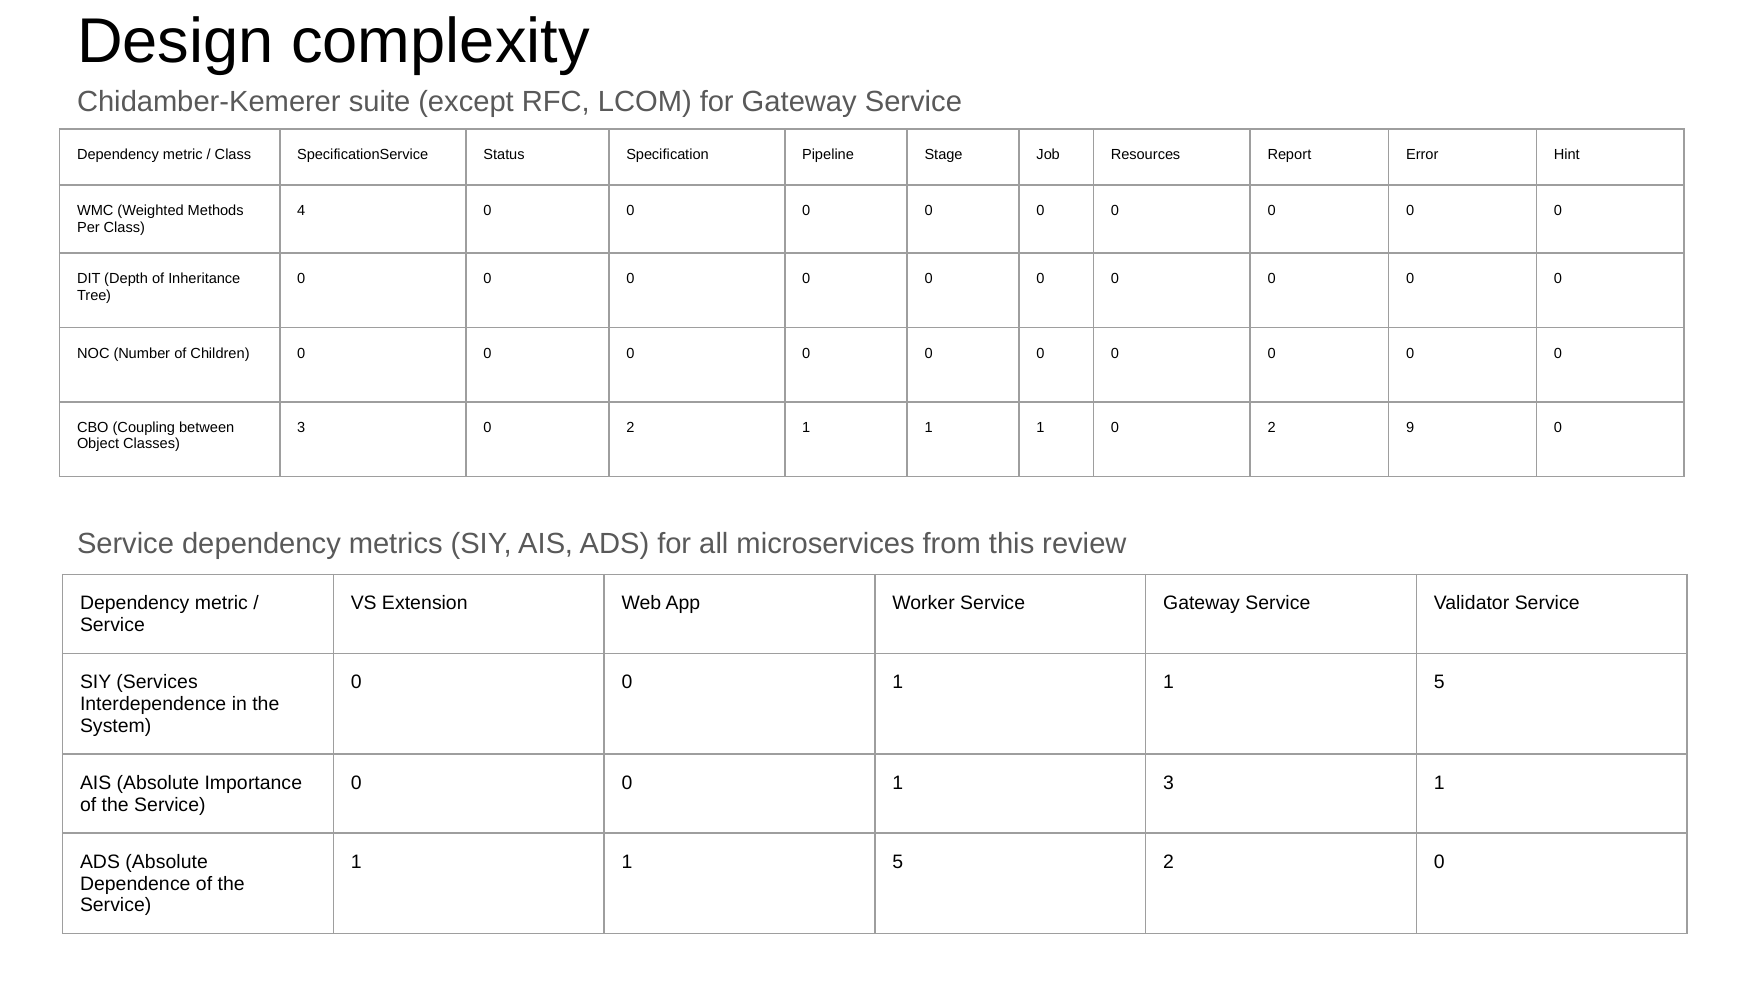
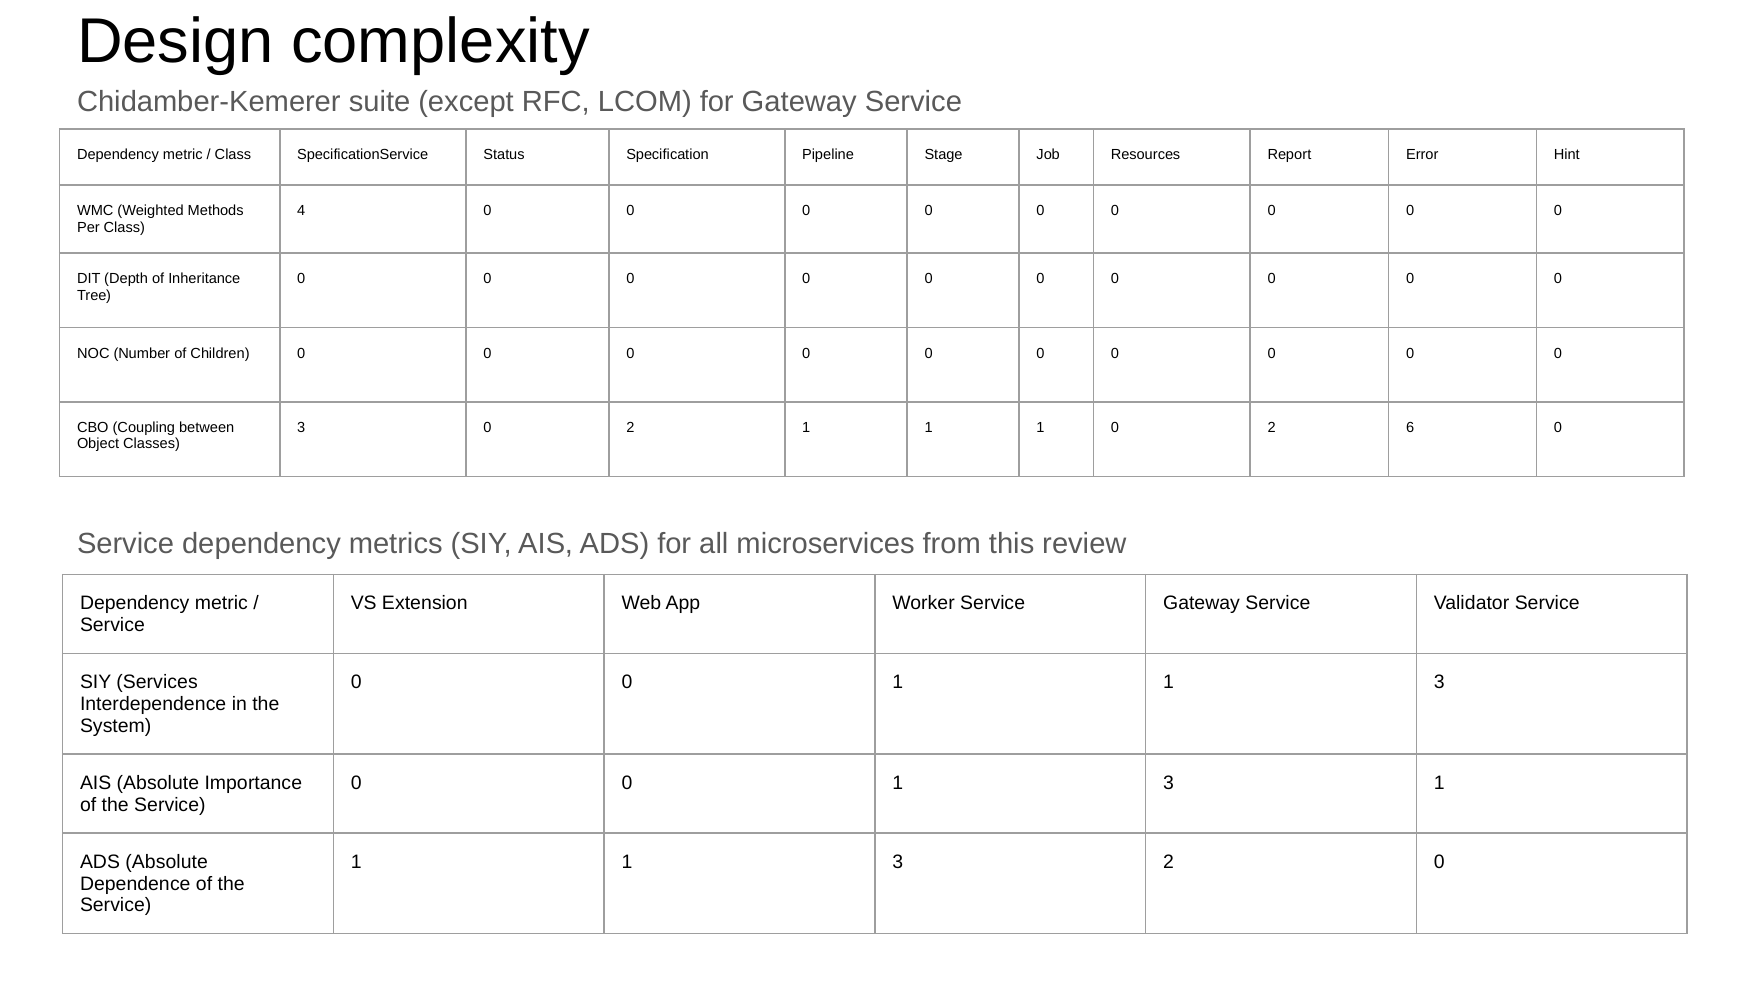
9: 9 -> 6
0 1 1 5: 5 -> 3
5 at (898, 861): 5 -> 3
